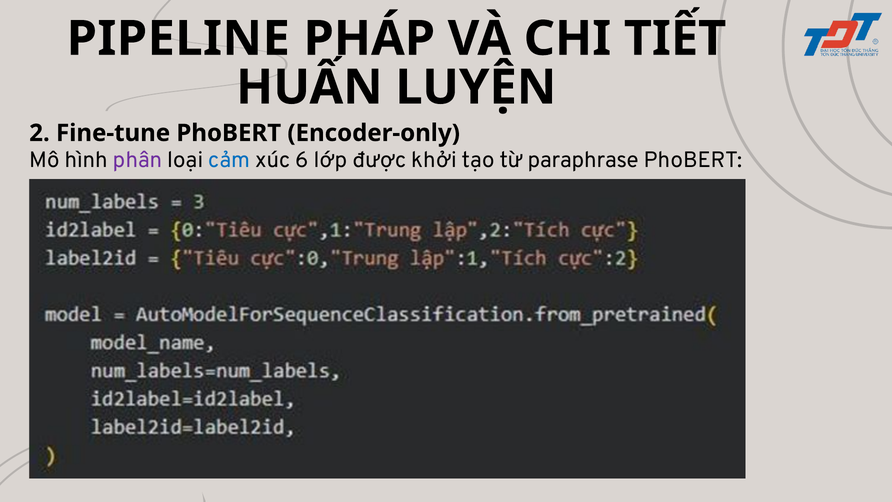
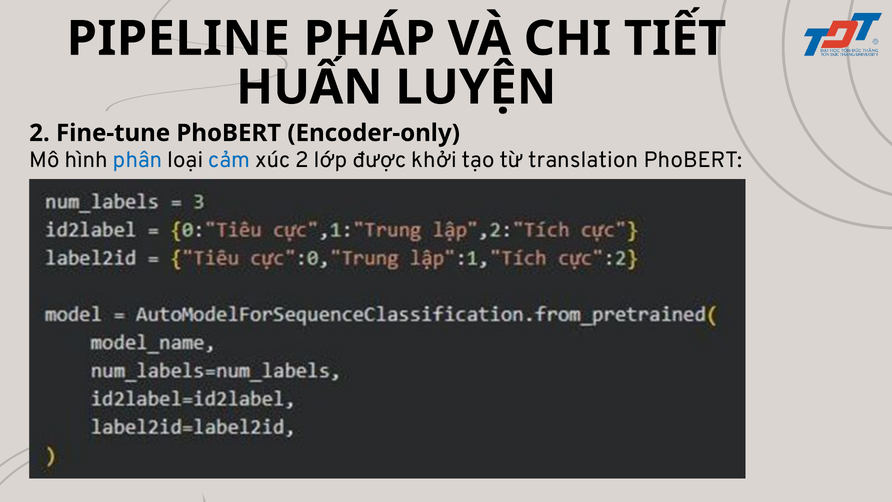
phân colour: purple -> blue
xúc 6: 6 -> 2
paraphrase: paraphrase -> translation
